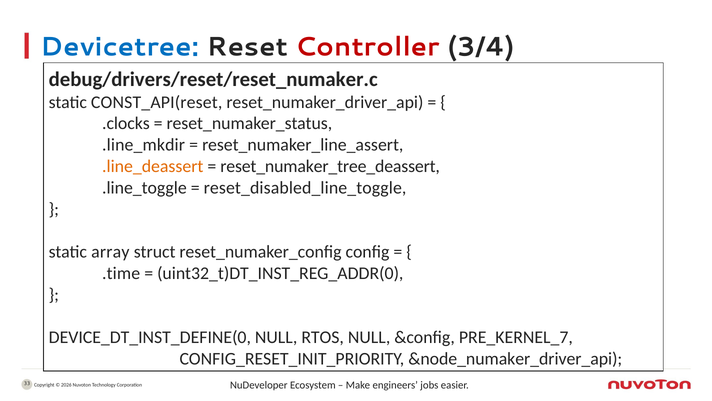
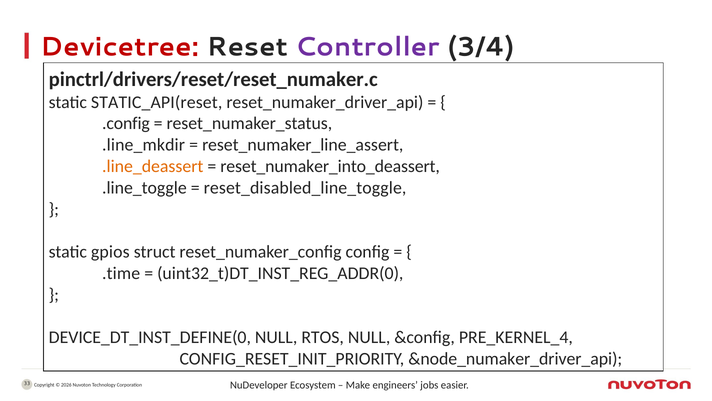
Devicetree colour: blue -> red
Controller colour: red -> purple
debug/drivers/reset/reset_numaker.c: debug/drivers/reset/reset_numaker.c -> pinctrl/drivers/reset/reset_numaker.c
CONST_API(reset: CONST_API(reset -> STATIC_API(reset
.clocks: .clocks -> .config
reset_numaker_tree_deassert: reset_numaker_tree_deassert -> reset_numaker_into_deassert
array: array -> gpios
PRE_KERNEL_7: PRE_KERNEL_7 -> PRE_KERNEL_4
